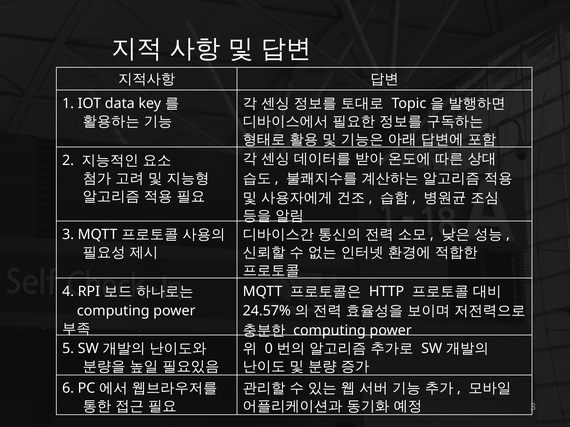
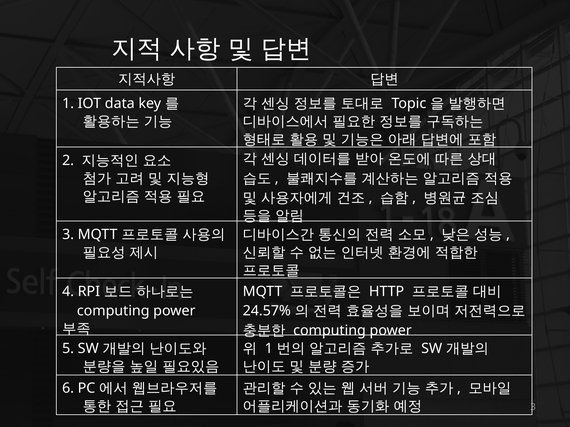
0 at (269, 349): 0 -> 1
